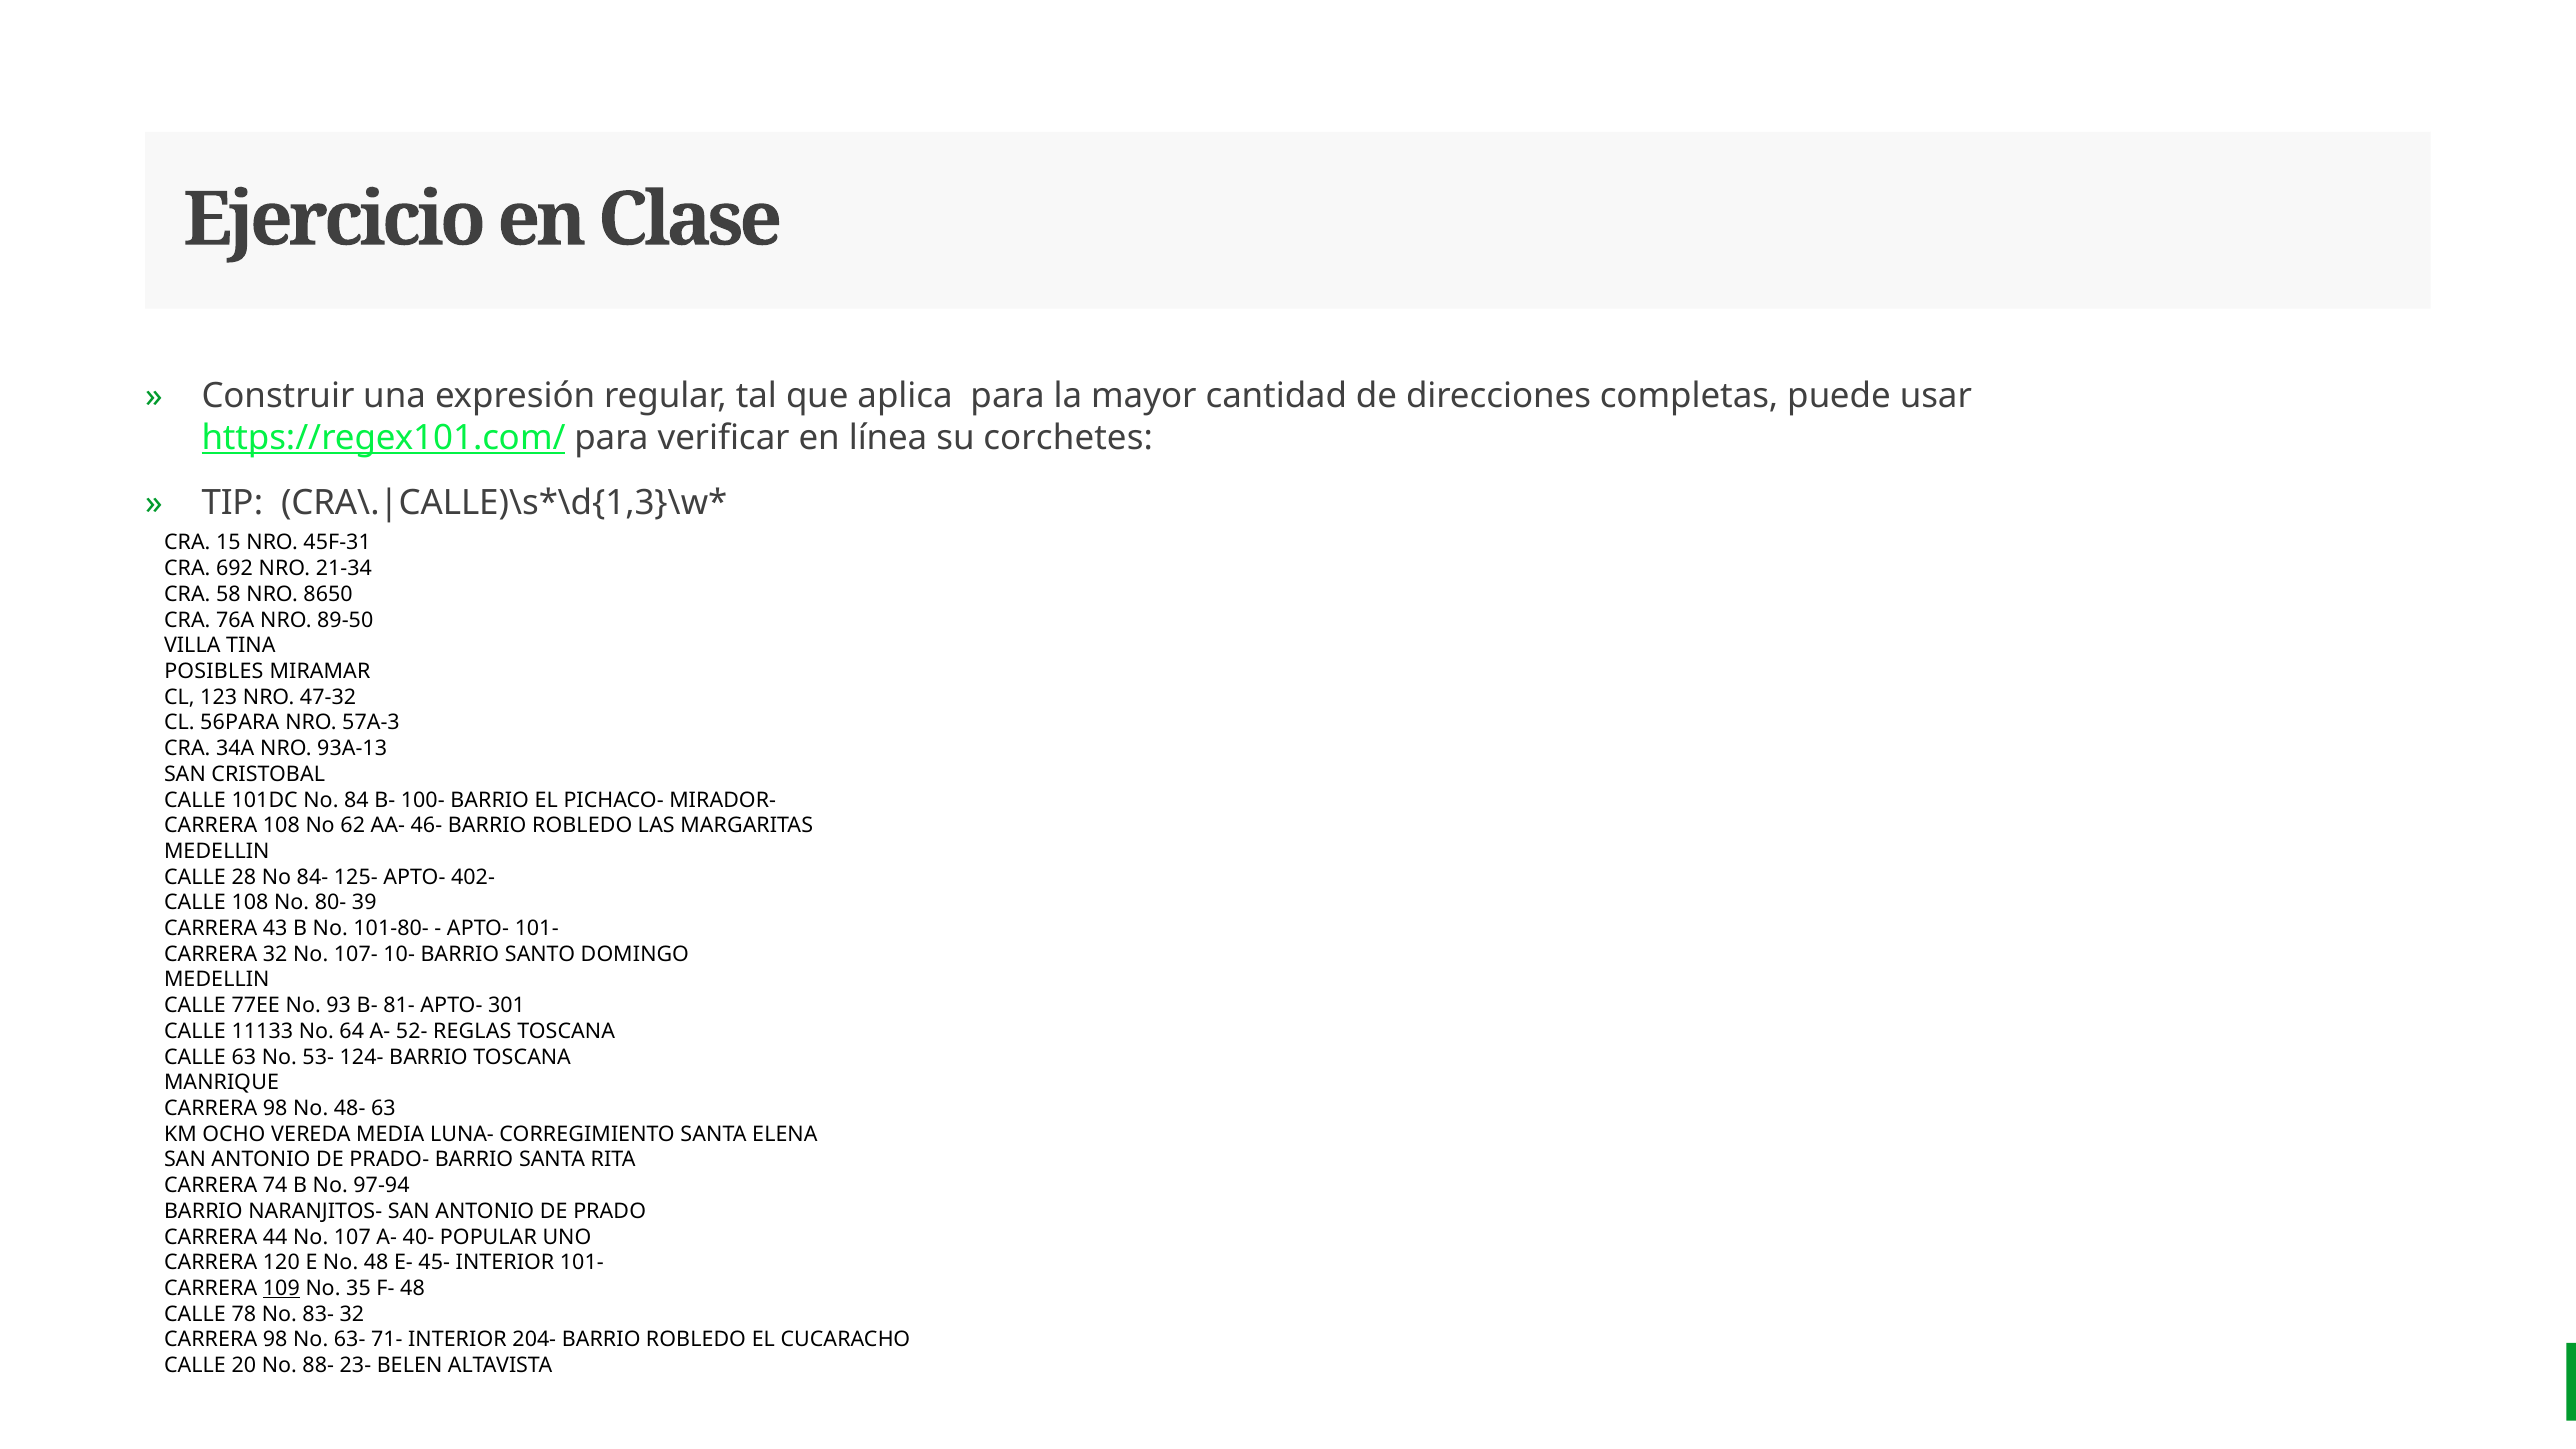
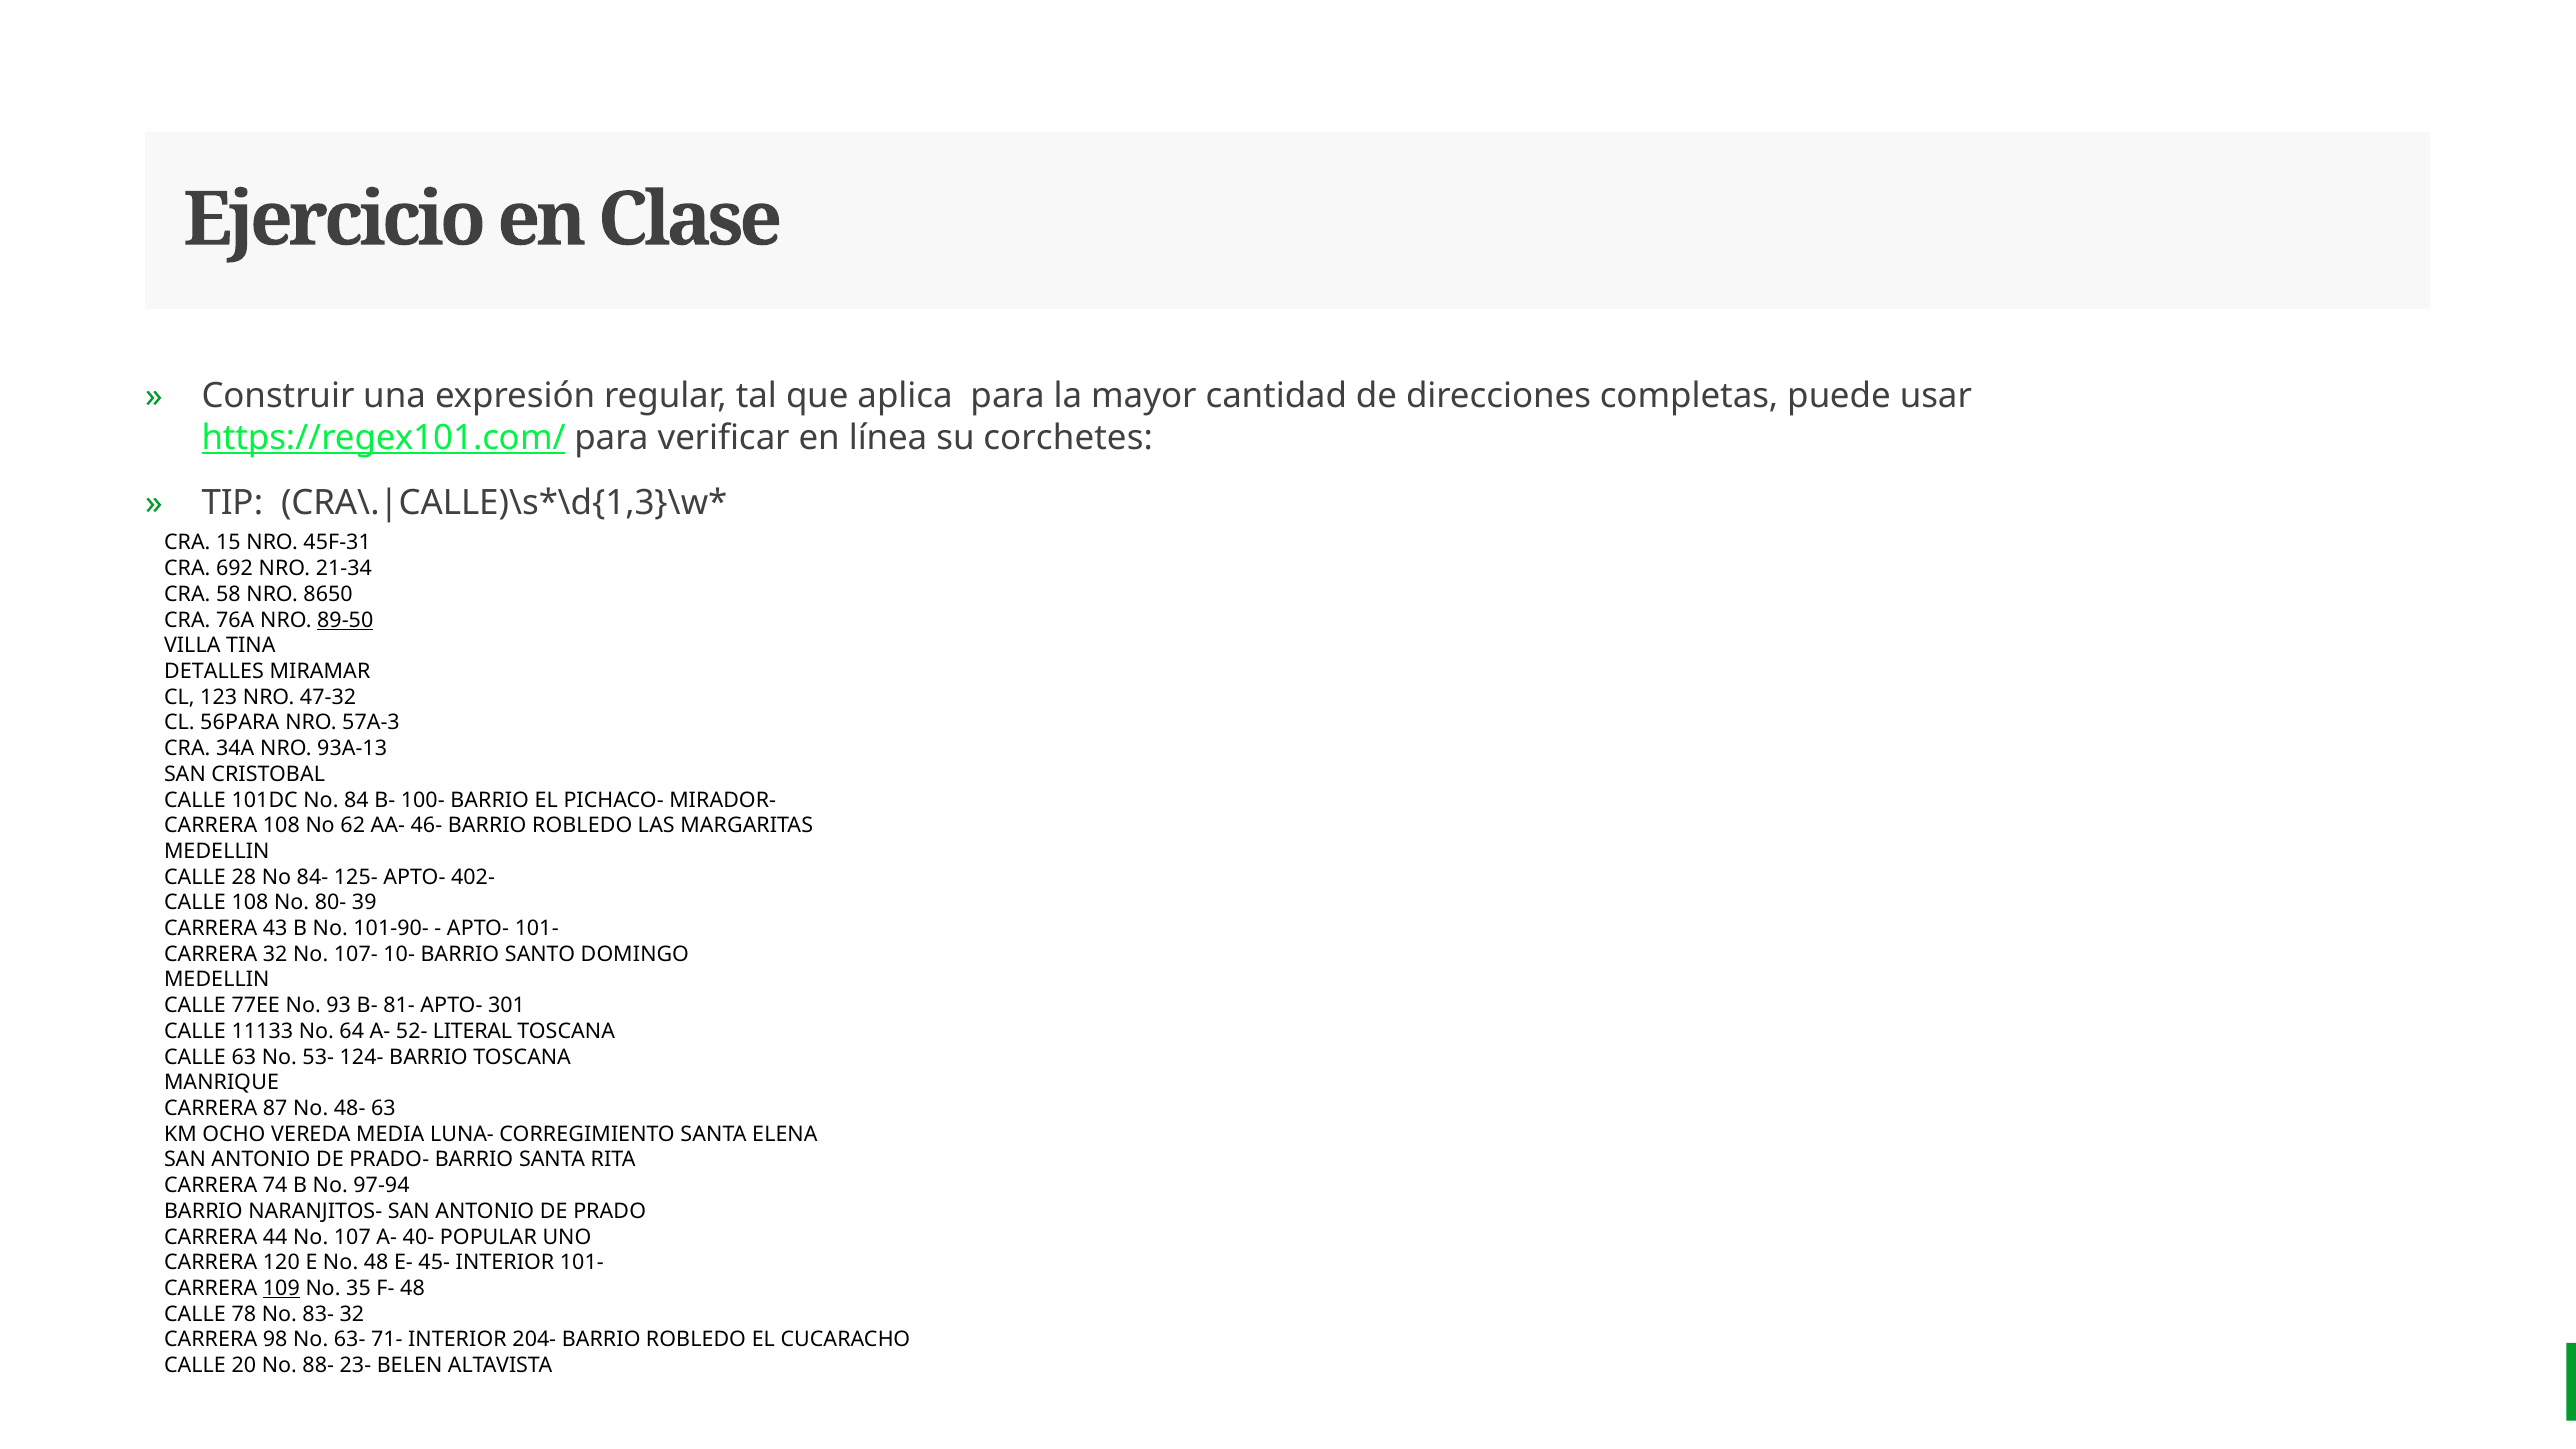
89-50 underline: none -> present
POSIBLES: POSIBLES -> DETALLES
101-80-: 101-80- -> 101-90-
REGLAS: REGLAS -> LITERAL
98 at (275, 1108): 98 -> 87
